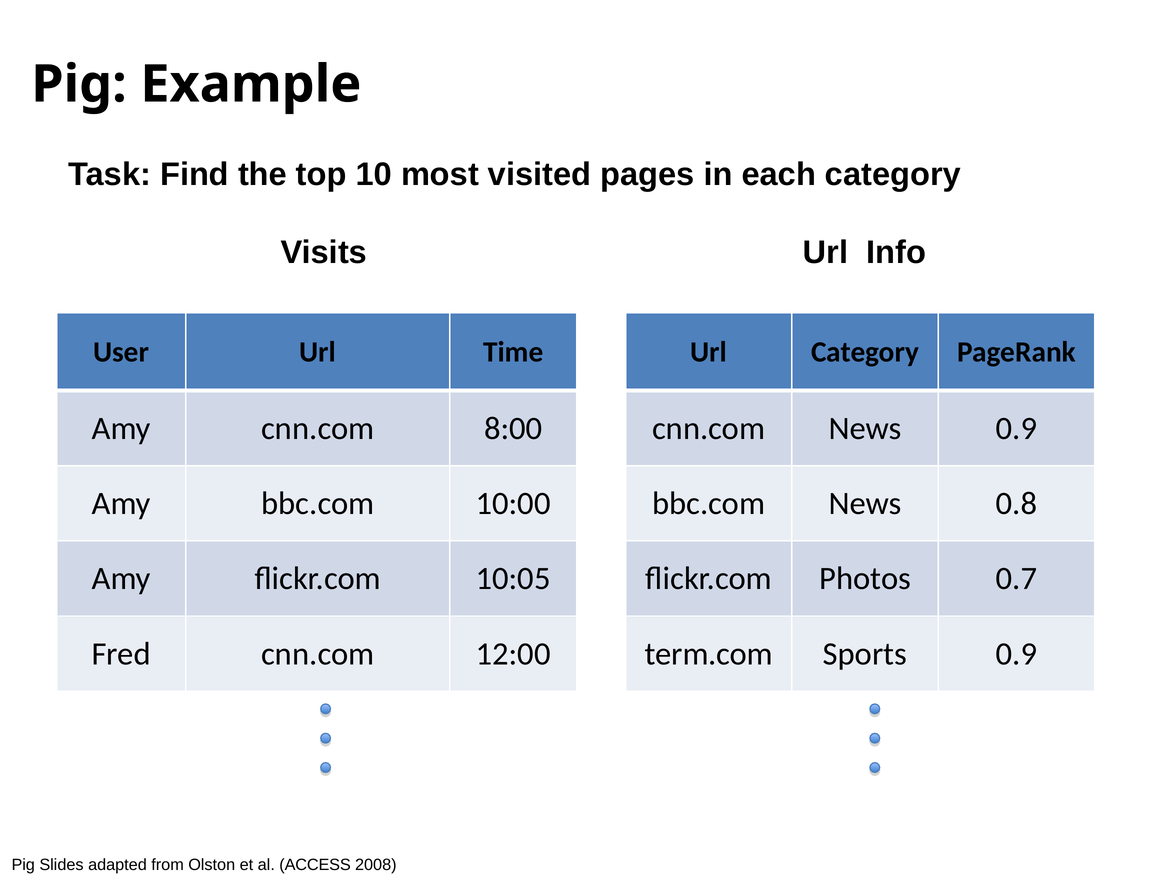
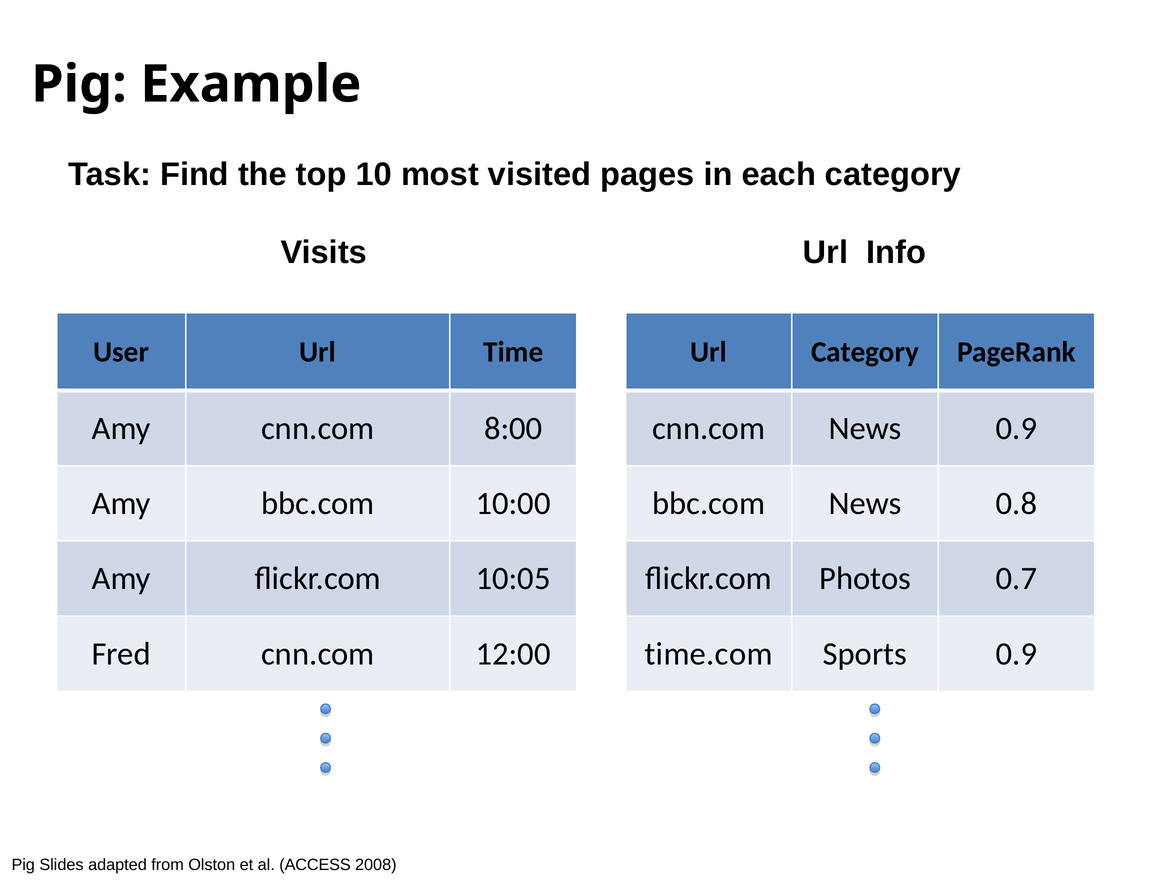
term.com: term.com -> time.com
